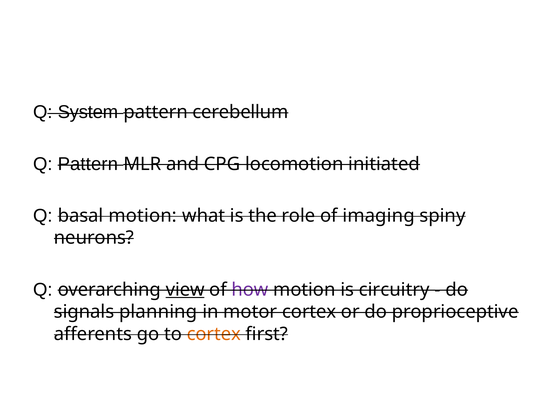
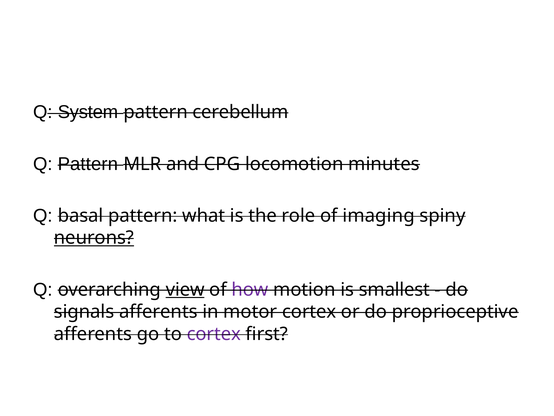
initiated: initiated -> minutes
basal motion: motion -> pattern
neurons underline: none -> present
circuitry: circuitry -> smallest
signals planning: planning -> afferents
cortex at (214, 334) colour: orange -> purple
